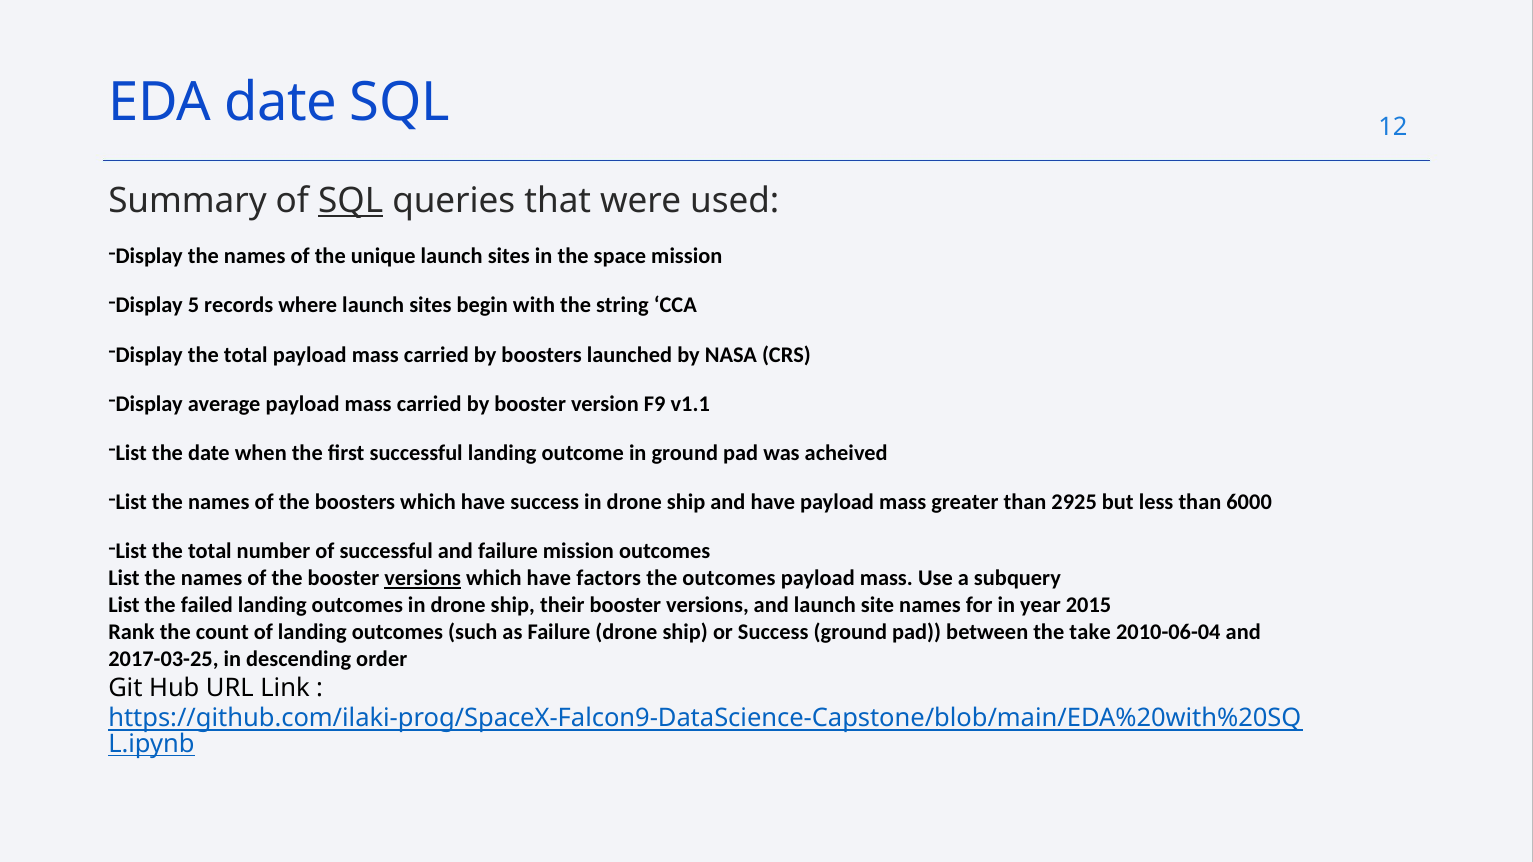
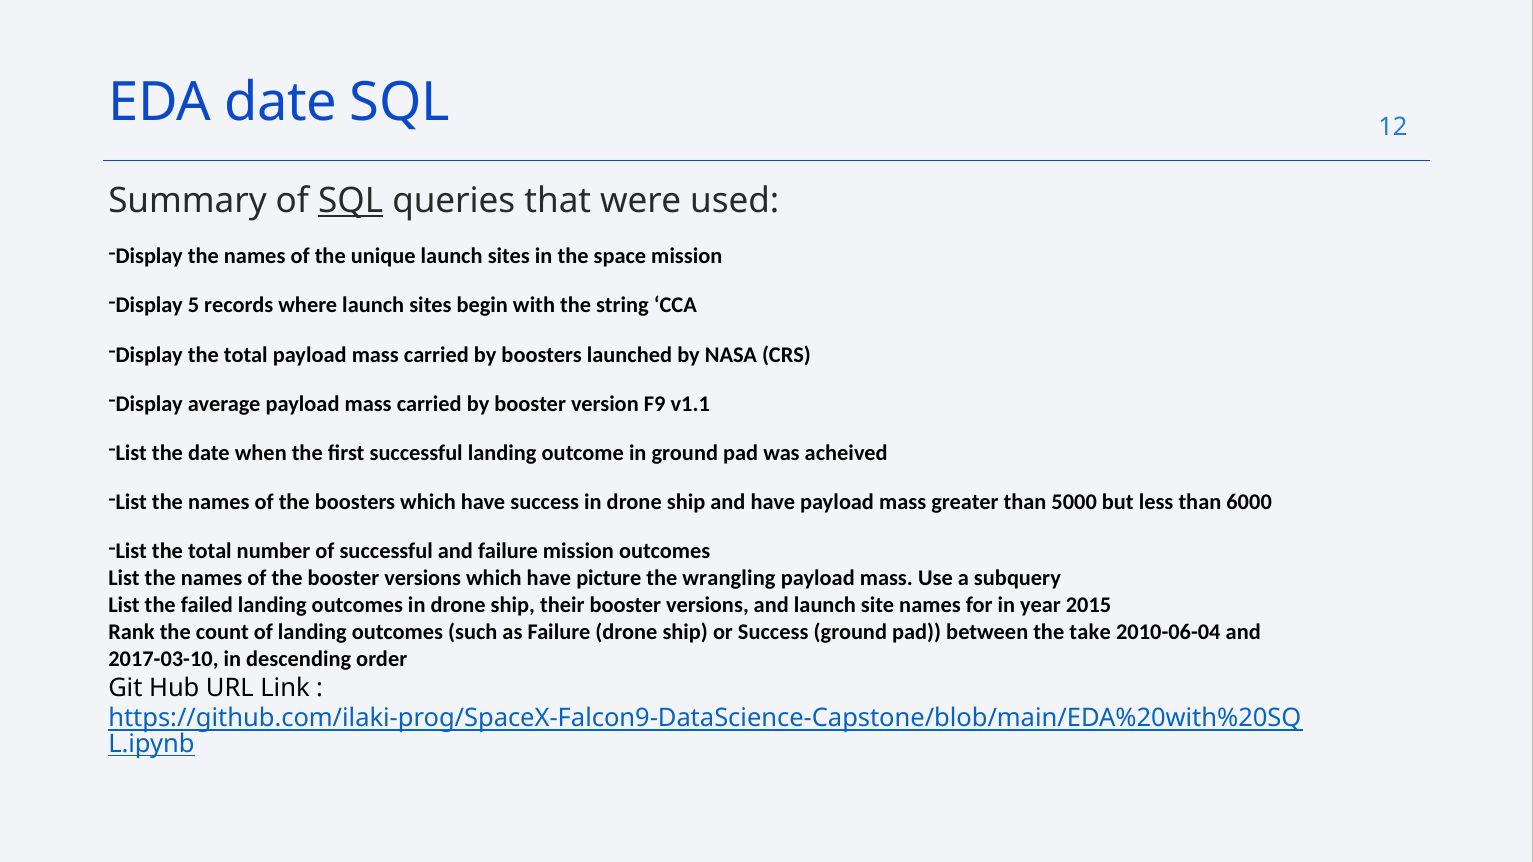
2925: 2925 -> 5000
versions at (423, 579) underline: present -> none
factors: factors -> picture
the outcomes: outcomes -> wrangling
2017-03-25: 2017-03-25 -> 2017-03-10
